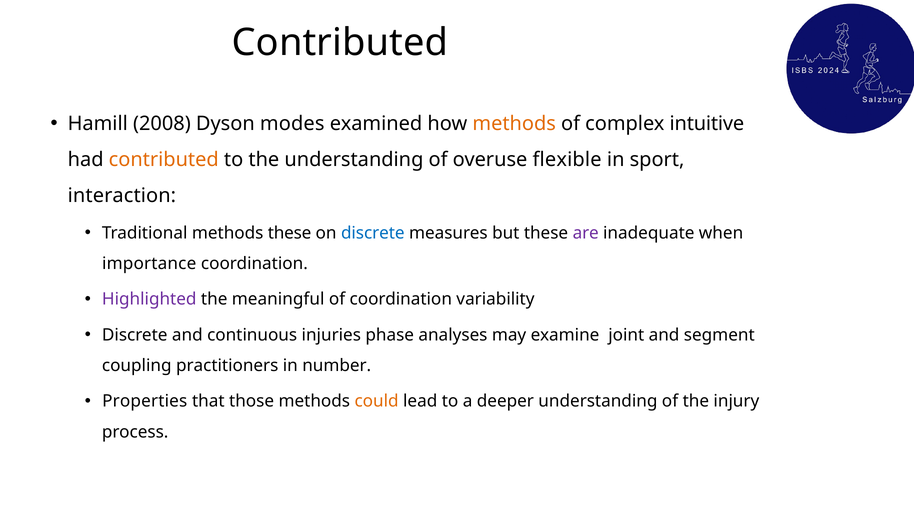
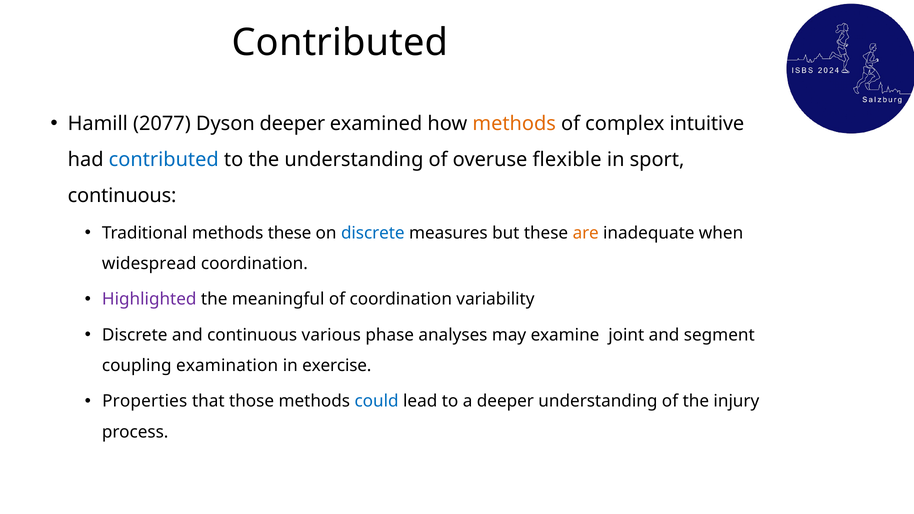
2008: 2008 -> 2077
Dyson modes: modes -> deeper
contributed at (164, 160) colour: orange -> blue
interaction at (122, 196): interaction -> continuous
are colour: purple -> orange
importance: importance -> widespread
injuries: injuries -> various
practitioners: practitioners -> examination
number: number -> exercise
could colour: orange -> blue
